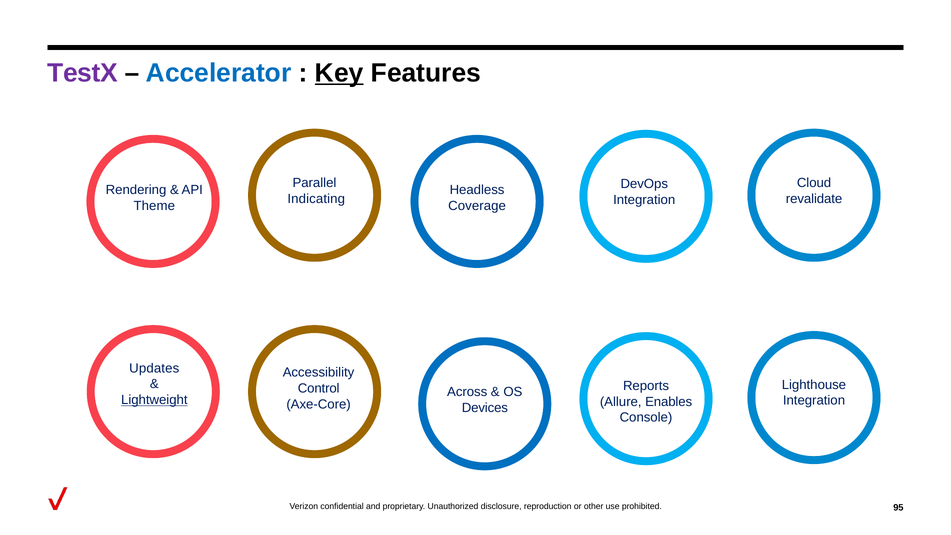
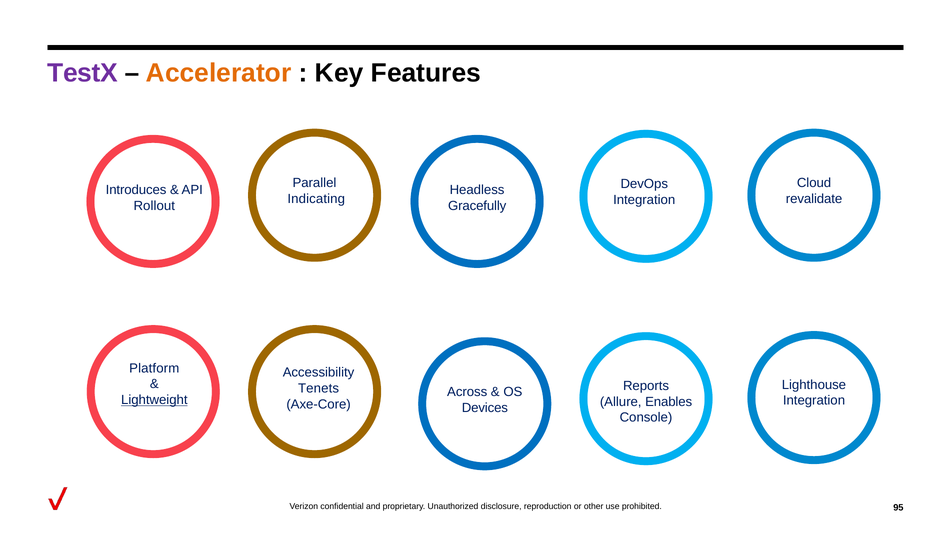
Accelerator colour: blue -> orange
Key underline: present -> none
Rendering: Rendering -> Introduces
Coverage: Coverage -> Gracefully
Theme: Theme -> Rollout
Updates: Updates -> Platform
Control: Control -> Tenets
